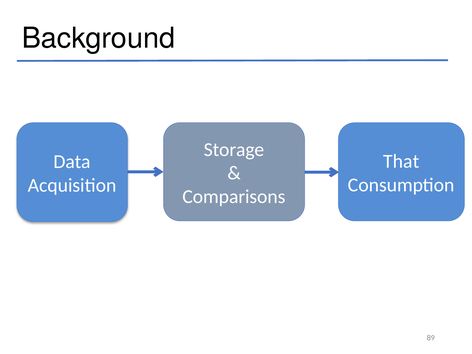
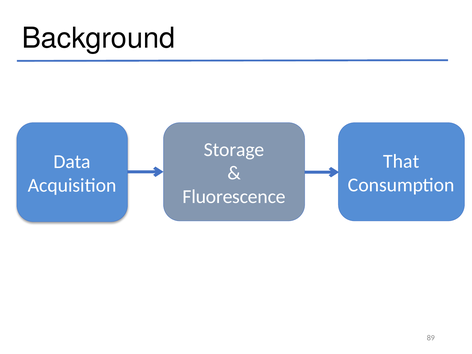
Comparisons: Comparisons -> Fluorescence
